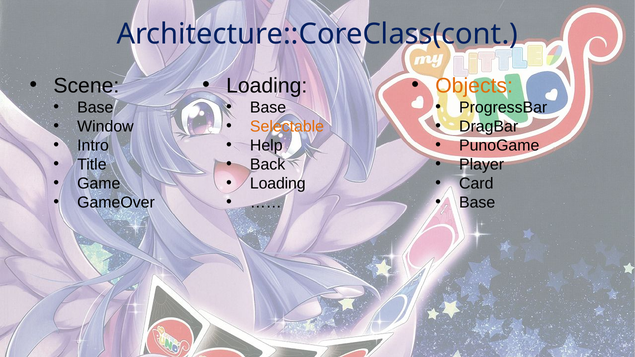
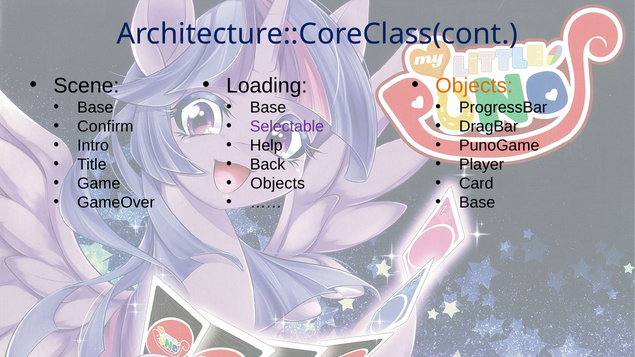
Window: Window -> Confirm
Selectable colour: orange -> purple
Loading at (278, 184): Loading -> Objects
